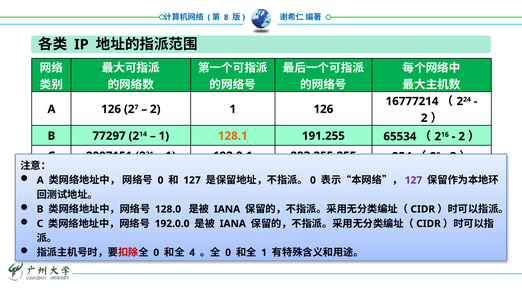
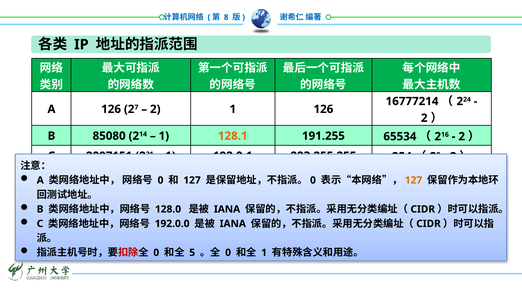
77297: 77297 -> 85080
127 at (413, 181) colour: purple -> orange
4: 4 -> 5
